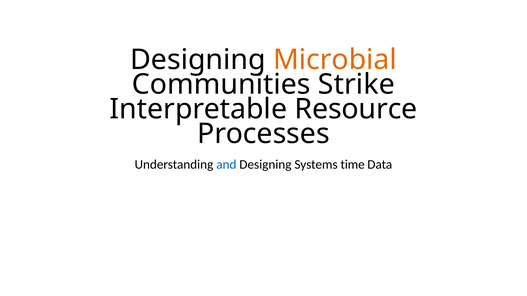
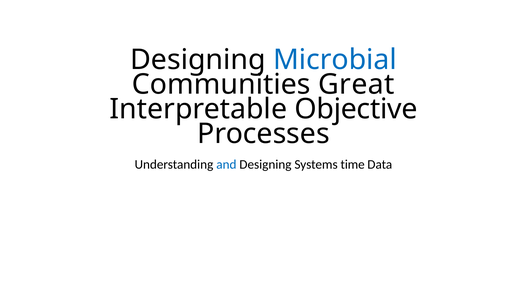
Microbial colour: orange -> blue
Strike: Strike -> Great
Resource: Resource -> Objective
